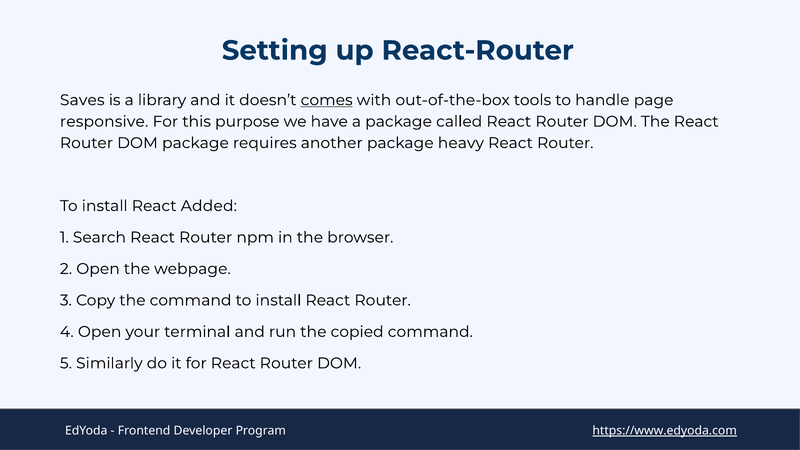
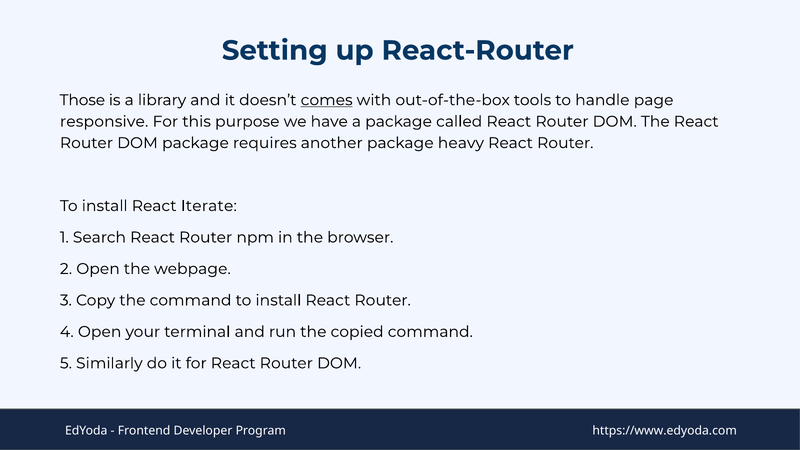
Saves: Saves -> Those
Added: Added -> Iterate
https://www.edyoda.com underline: present -> none
